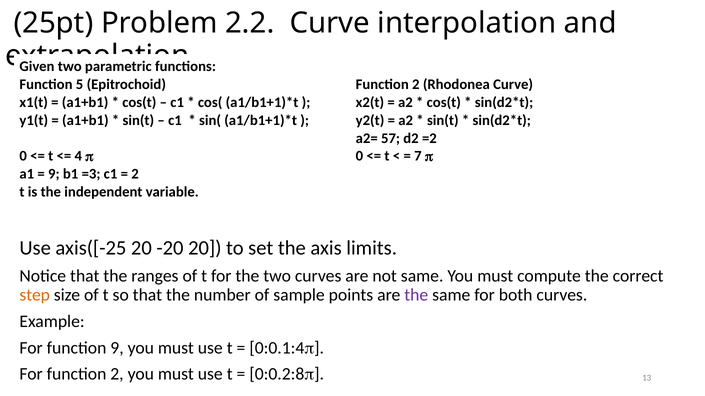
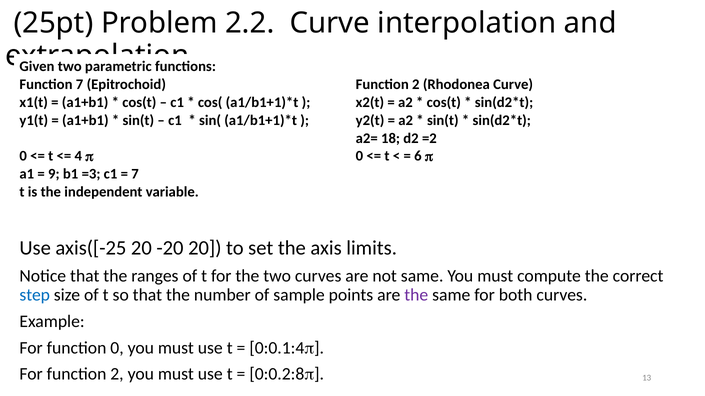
Function 5: 5 -> 7
57: 57 -> 18
7: 7 -> 6
2 at (135, 174): 2 -> 7
step colour: orange -> blue
function 9: 9 -> 0
